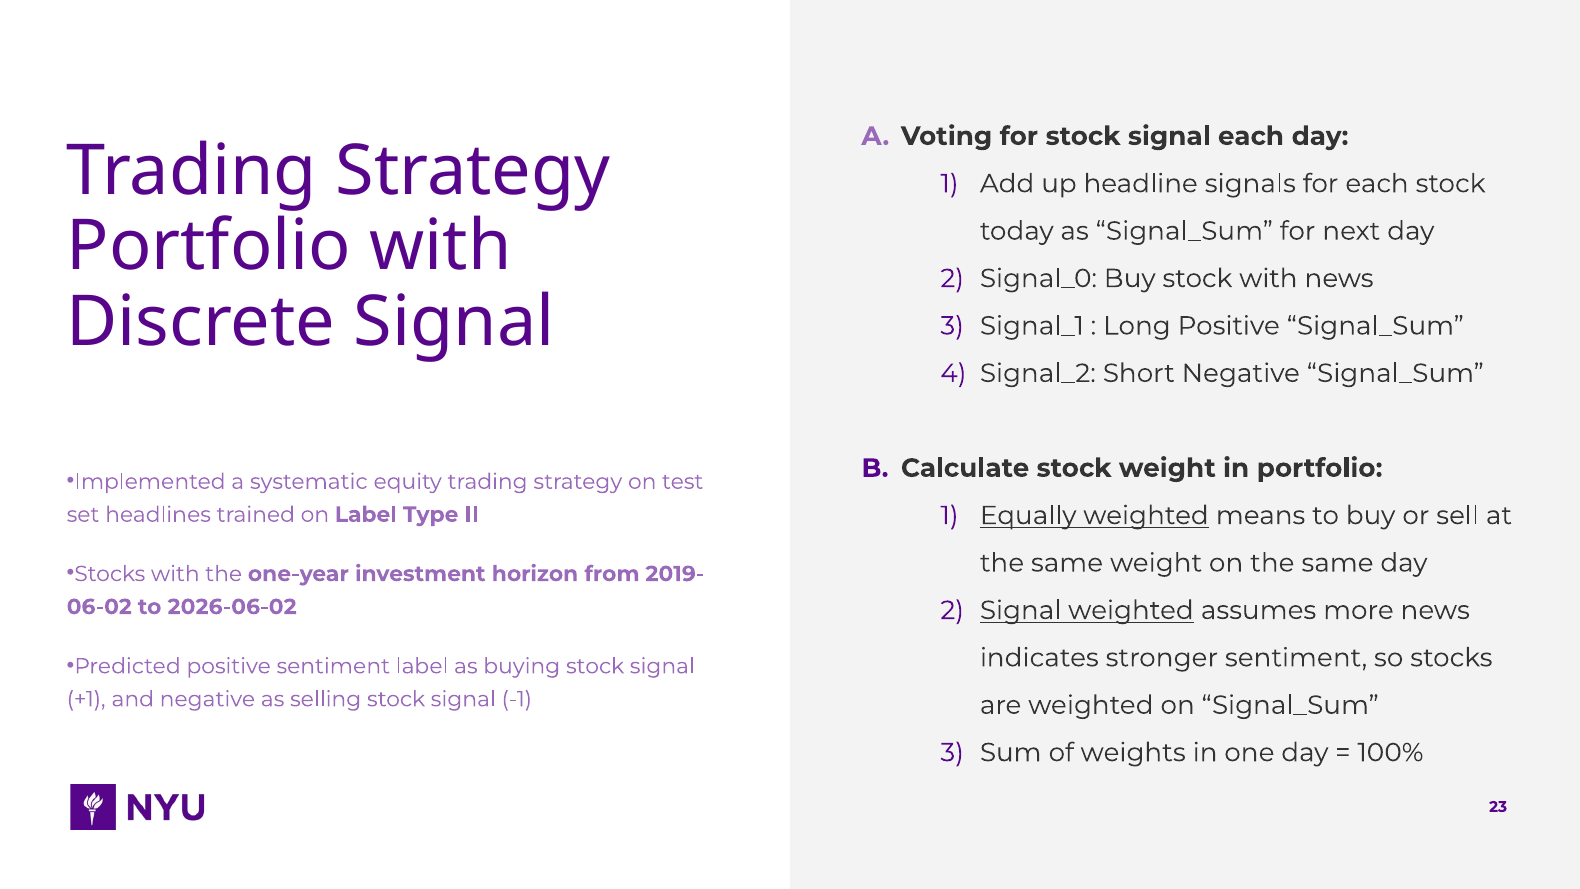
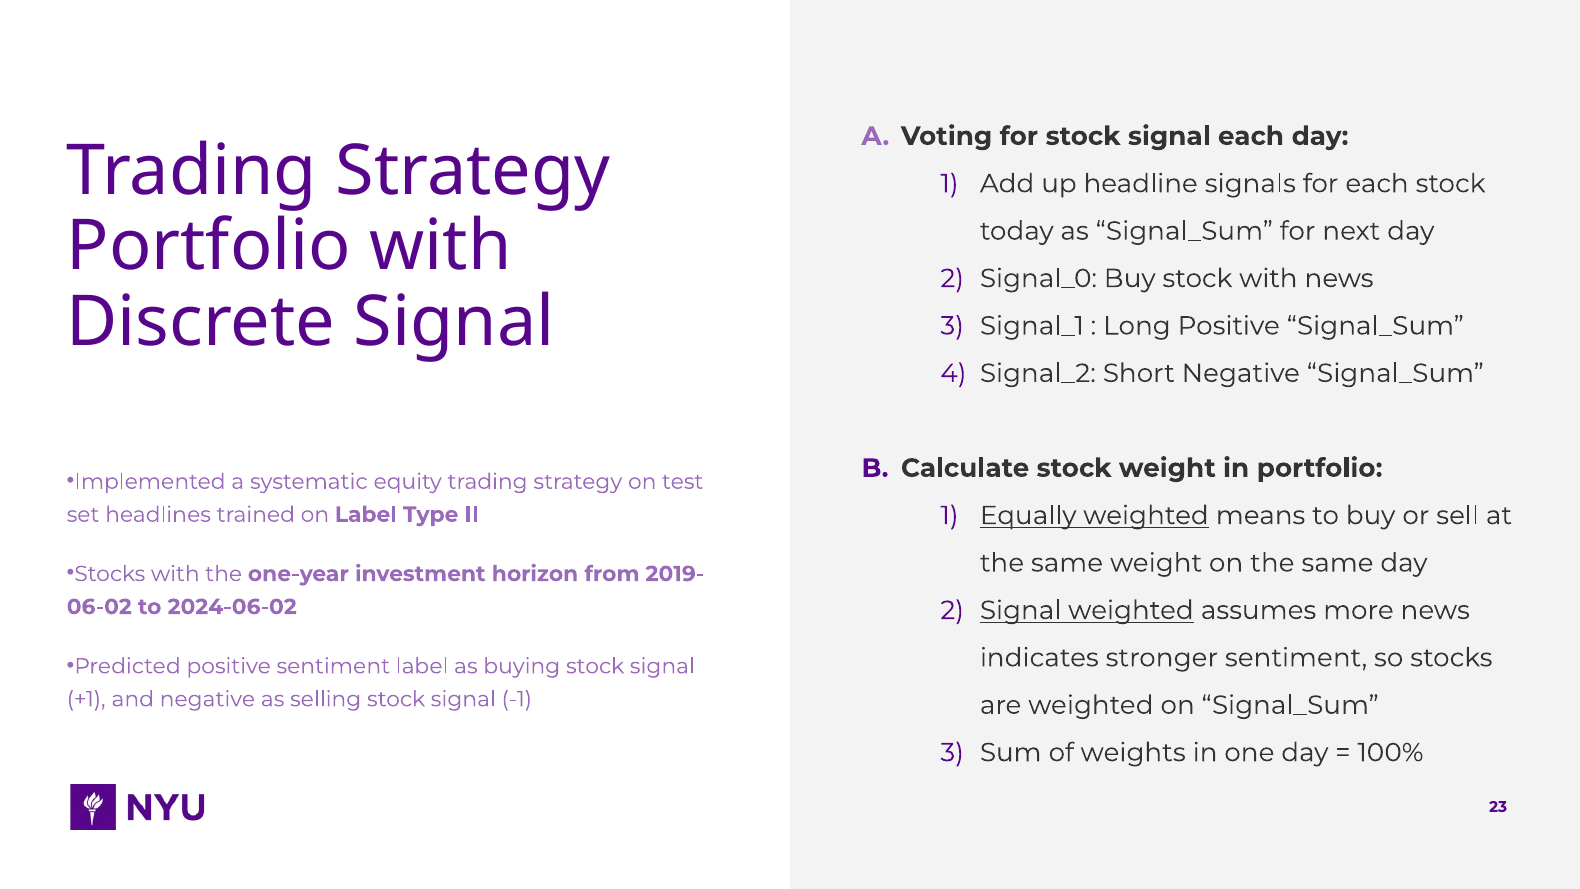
2026-06-02: 2026-06-02 -> 2024-06-02
